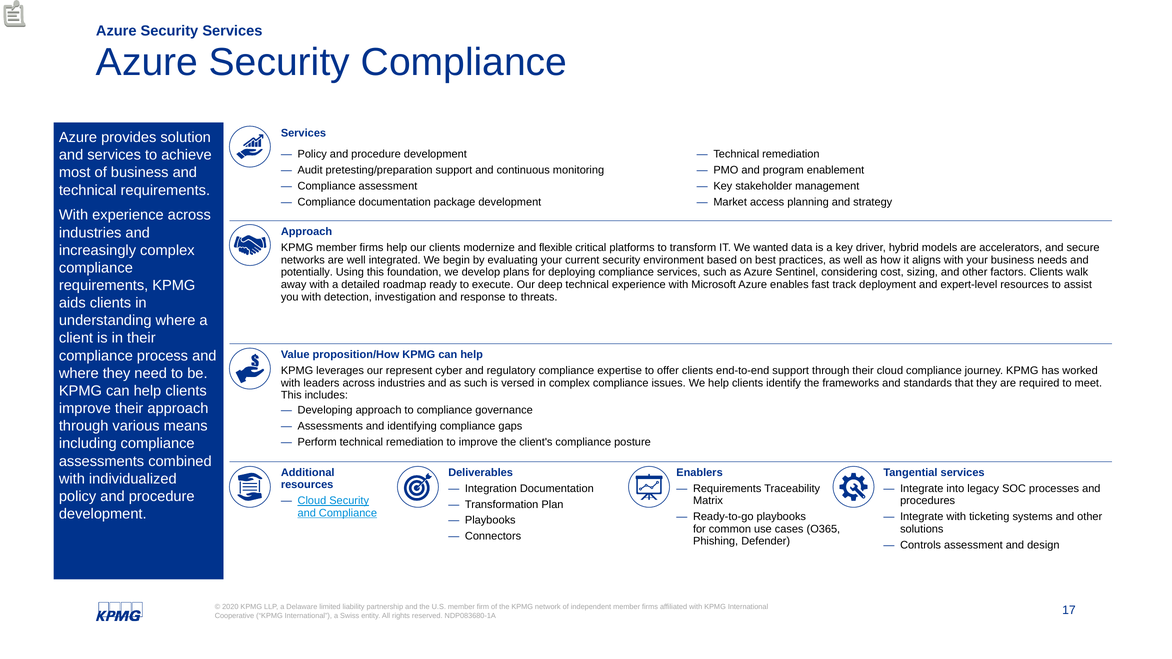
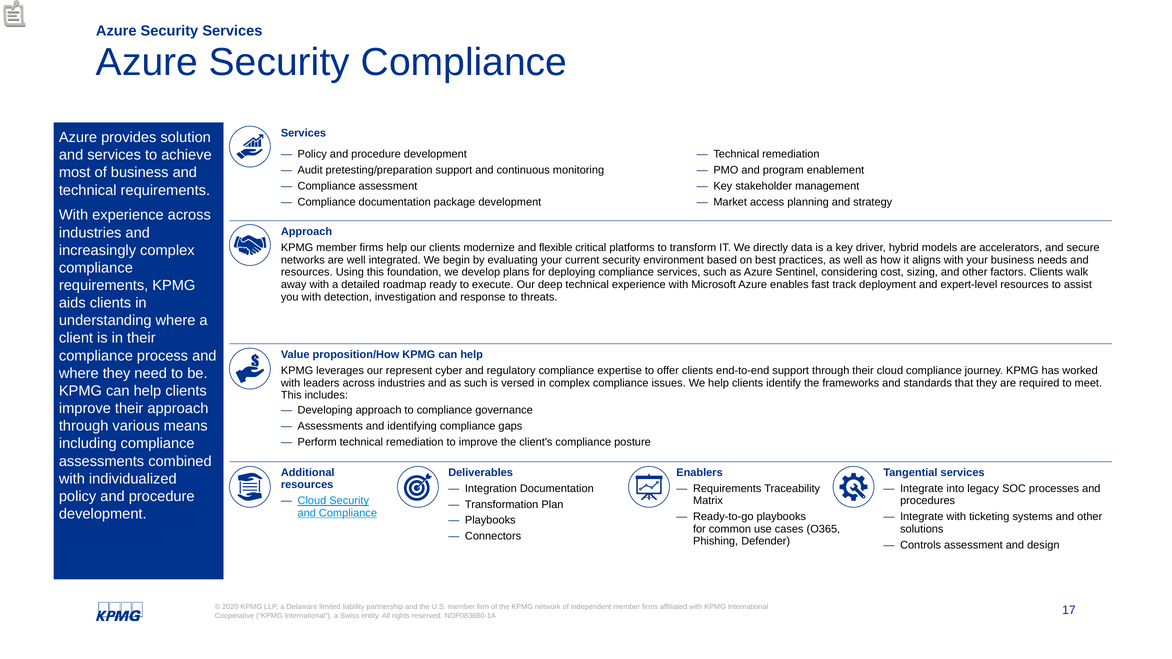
wanted: wanted -> directly
potentially at (307, 272): potentially -> resources
